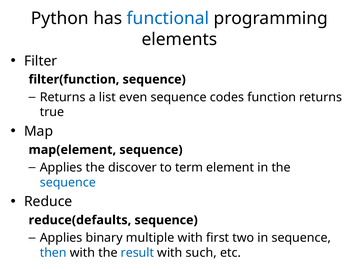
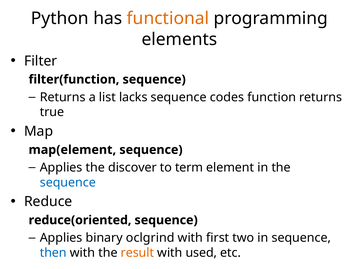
functional colour: blue -> orange
even: even -> lacks
reduce(defaults: reduce(defaults -> reduce(oriented
multiple: multiple -> oclgrind
result colour: blue -> orange
such: such -> used
